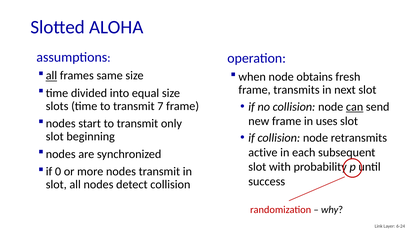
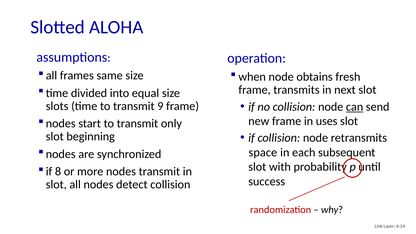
all at (51, 76) underline: present -> none
7: 7 -> 9
active: active -> space
0: 0 -> 8
